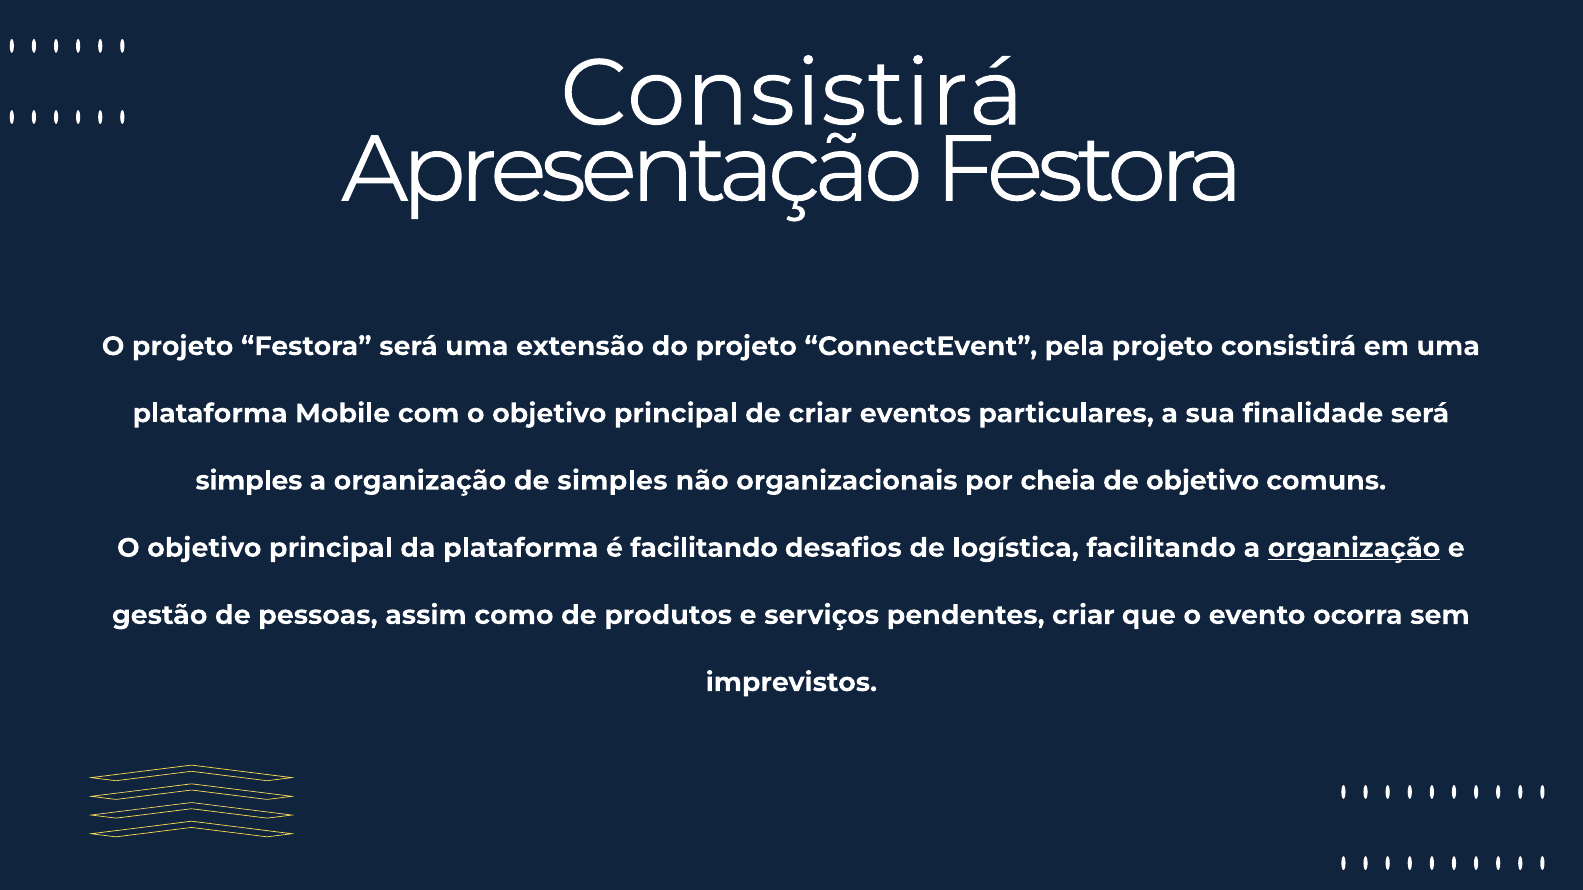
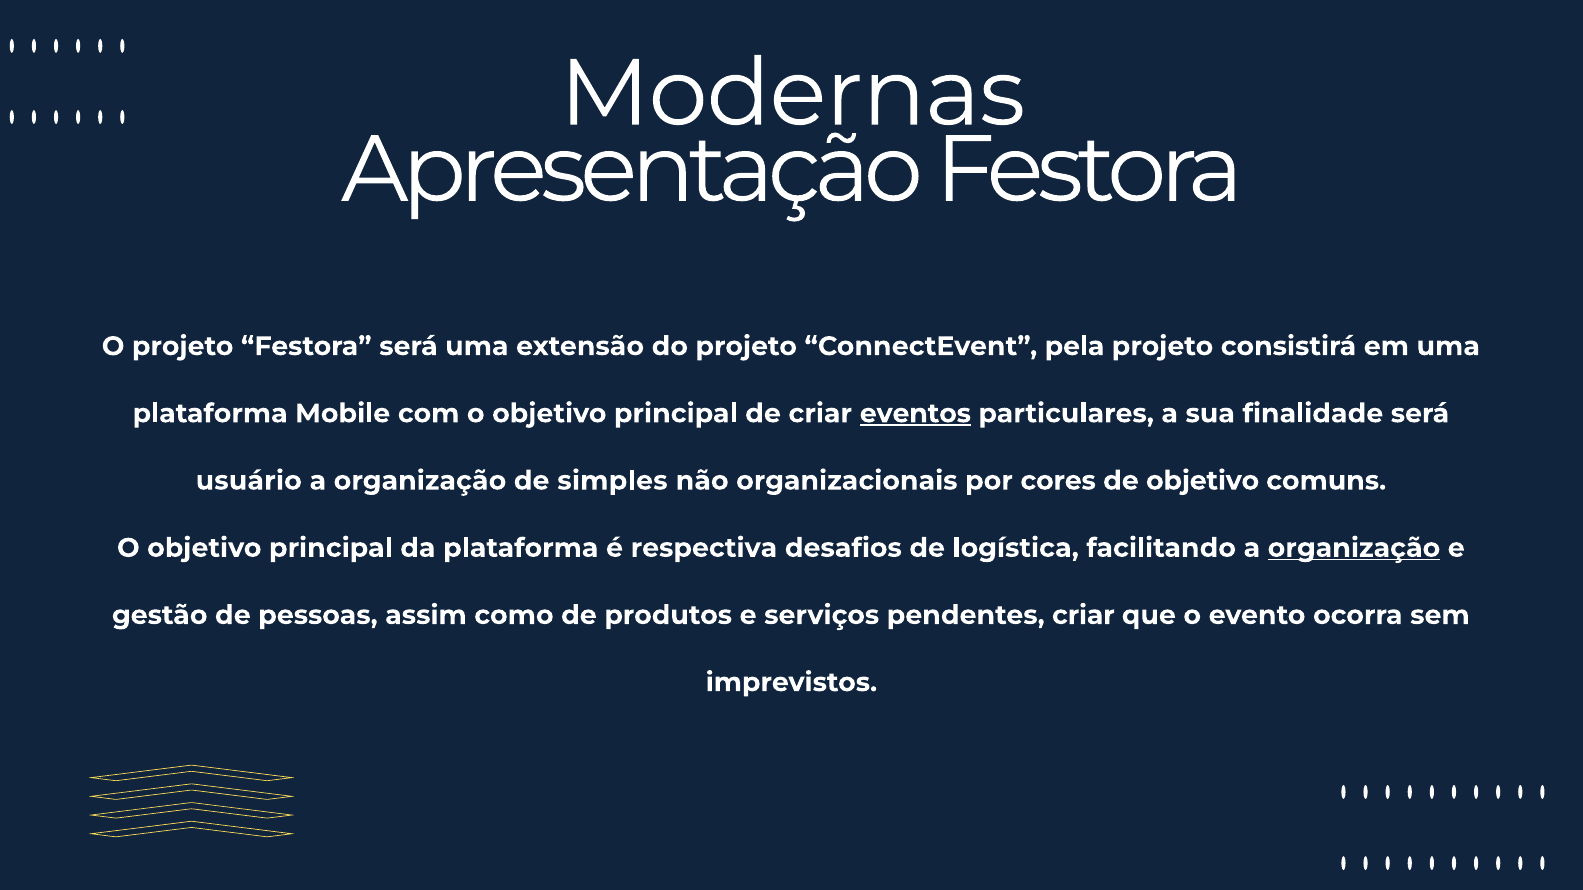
Consistirá at (792, 94): Consistirá -> Modernas
eventos underline: none -> present
simples at (249, 481): simples -> usuário
cheia: cheia -> cores
é facilitando: facilitando -> respectiva
